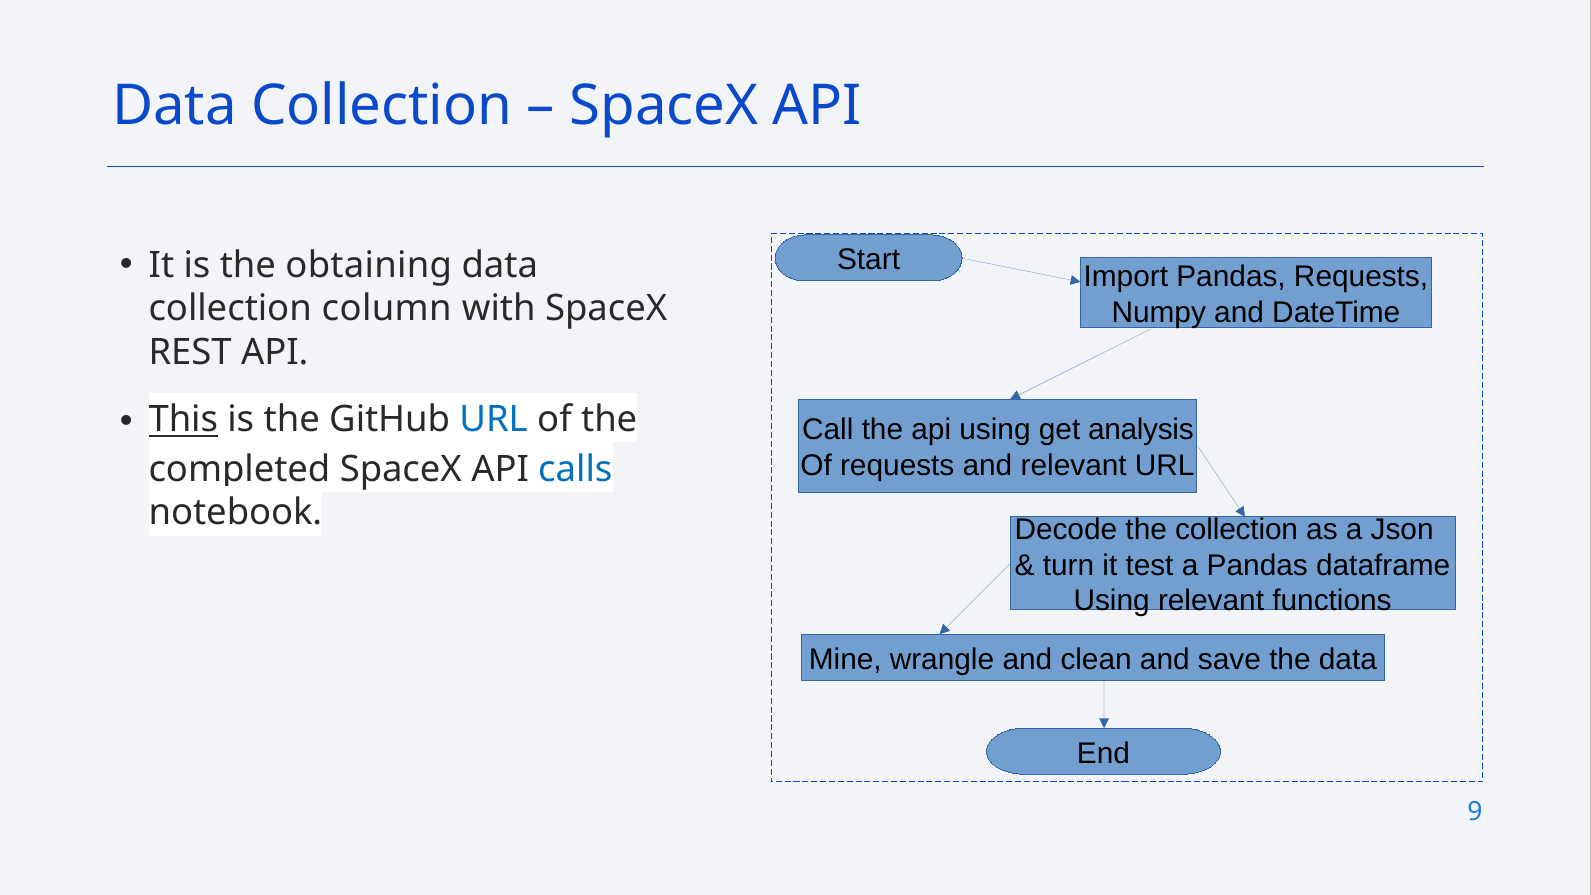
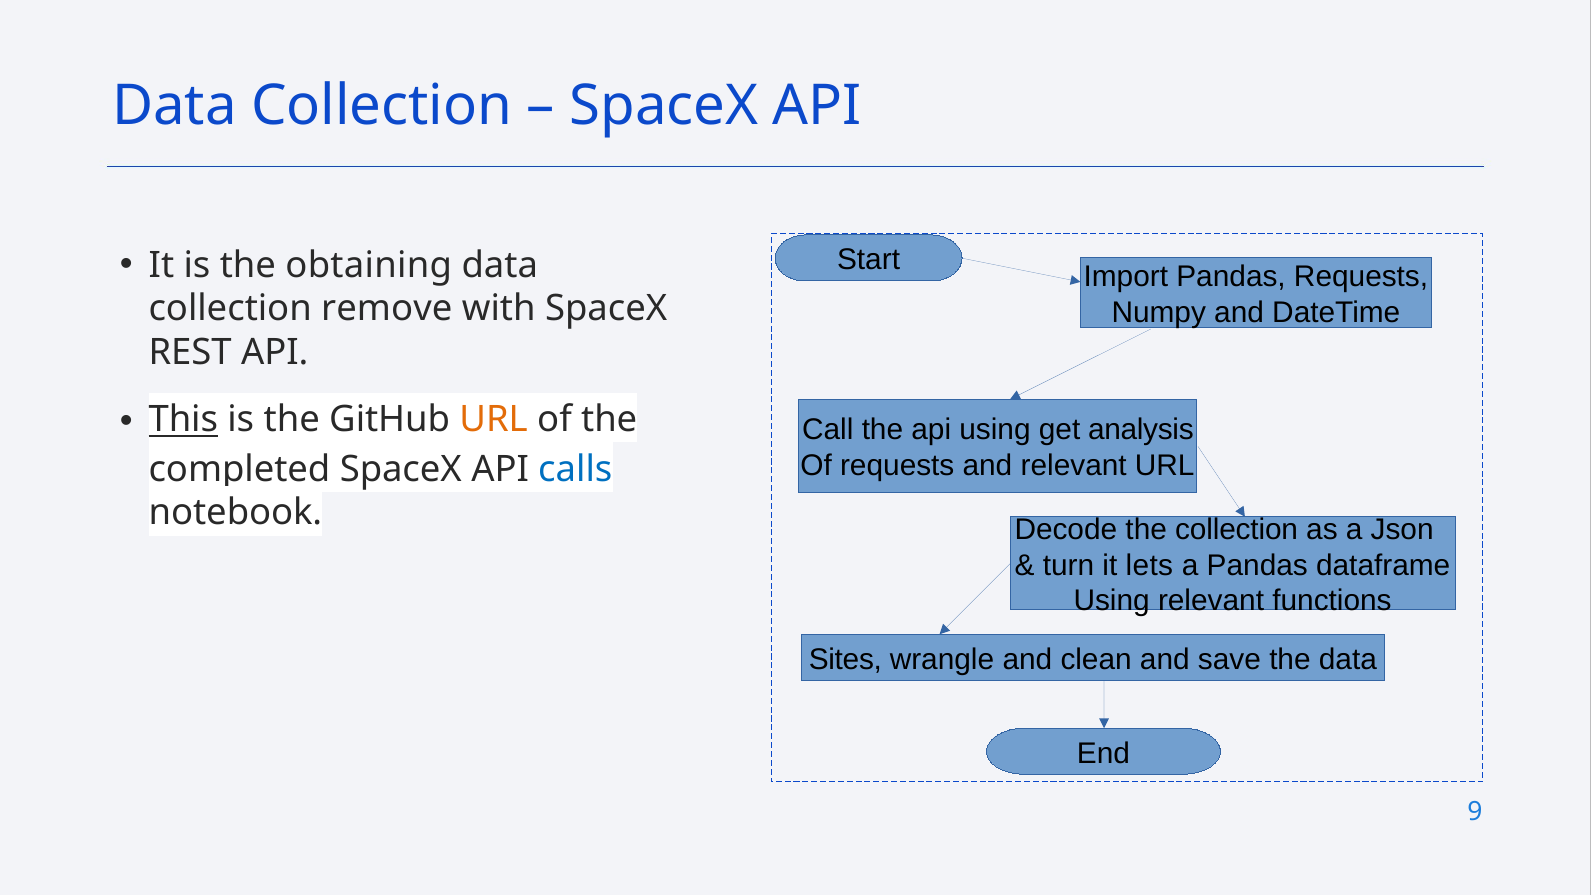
column: column -> remove
URL at (494, 419) colour: blue -> orange
test: test -> lets
Mine: Mine -> Sites
